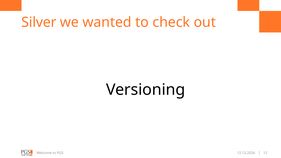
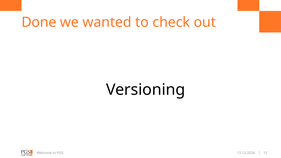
Silver: Silver -> Done
